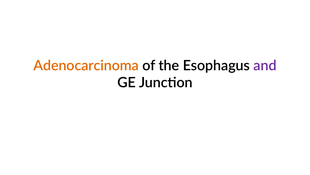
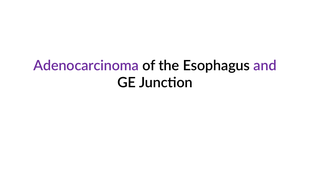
Adenocarcinoma colour: orange -> purple
